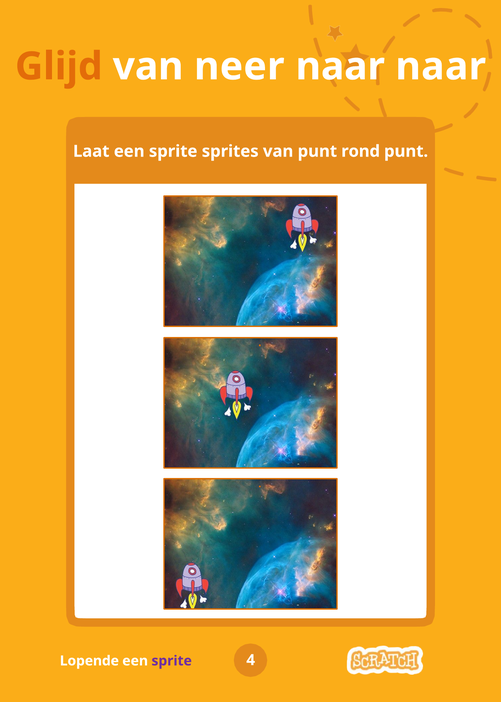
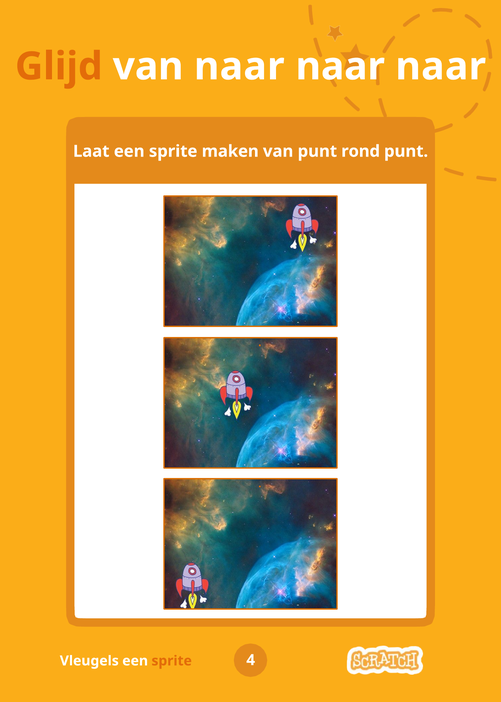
van neer: neer -> naar
sprites: sprites -> maken
Lopende: Lopende -> Vleugels
sprite at (172, 660) colour: purple -> orange
